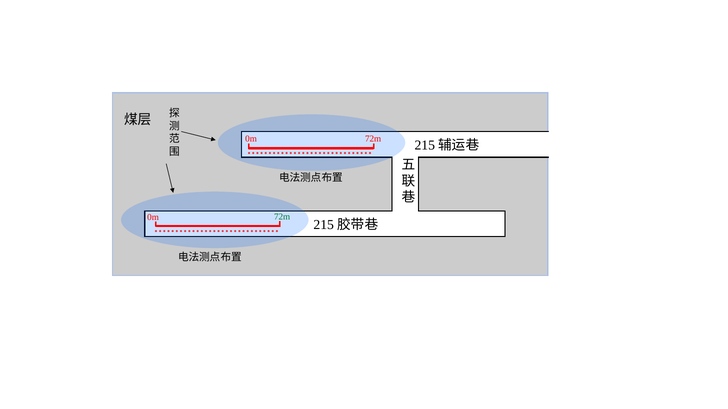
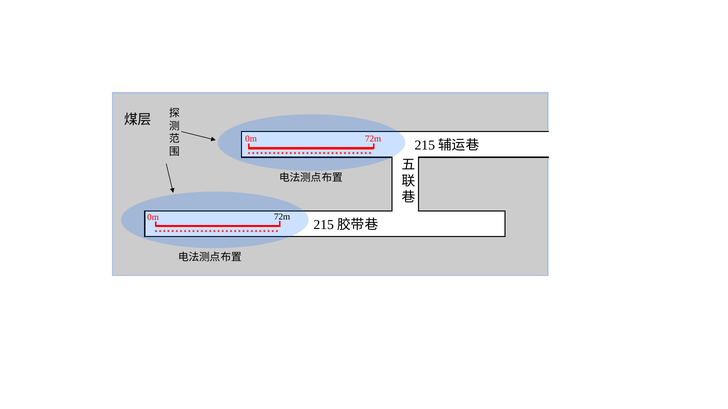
72m at (282, 217) colour: green -> black
